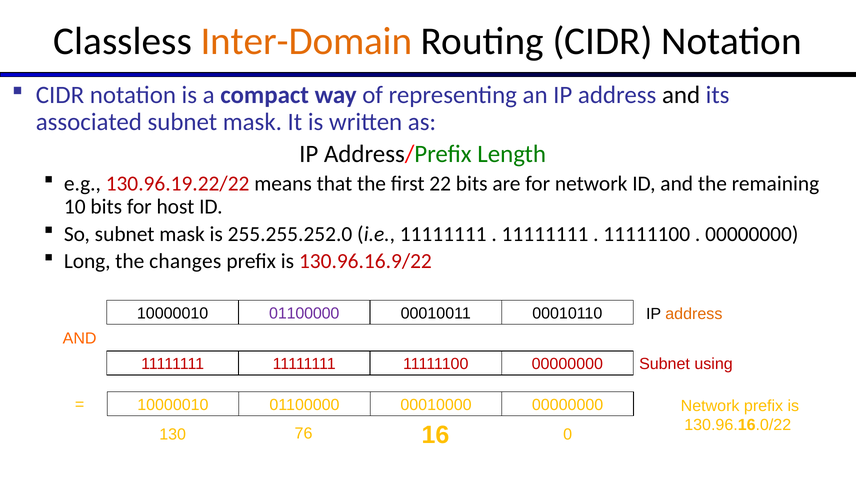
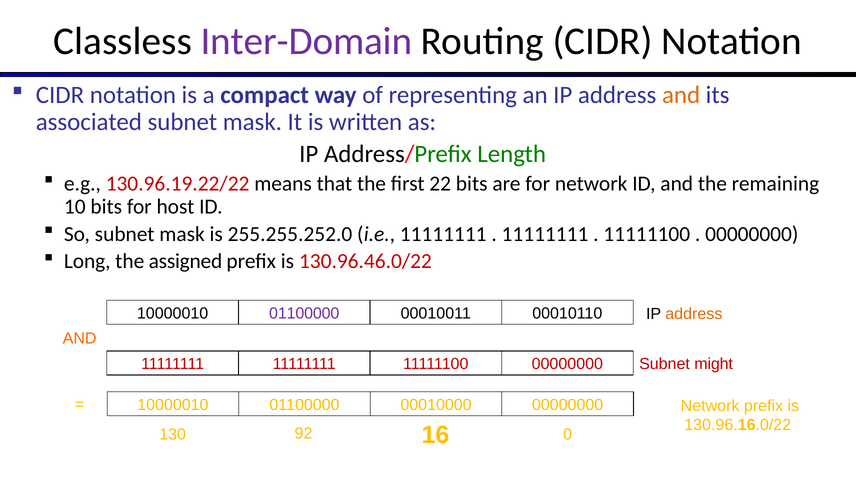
Inter-Domain colour: orange -> purple
and at (681, 95) colour: black -> orange
changes: changes -> assigned
130.96.16.9/22: 130.96.16.9/22 -> 130.96.46.0/22
using: using -> might
76: 76 -> 92
